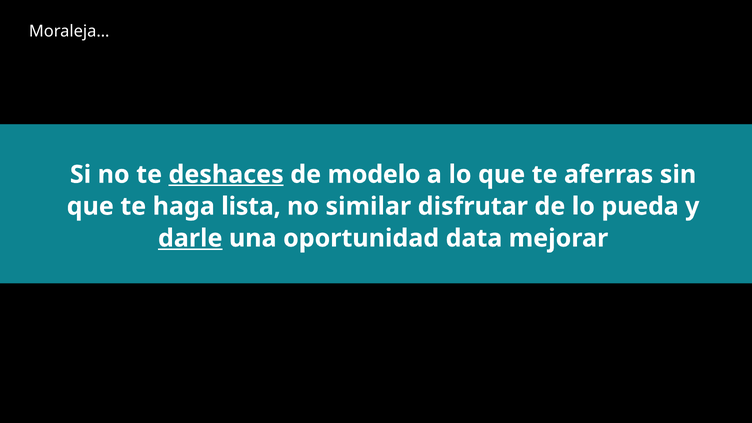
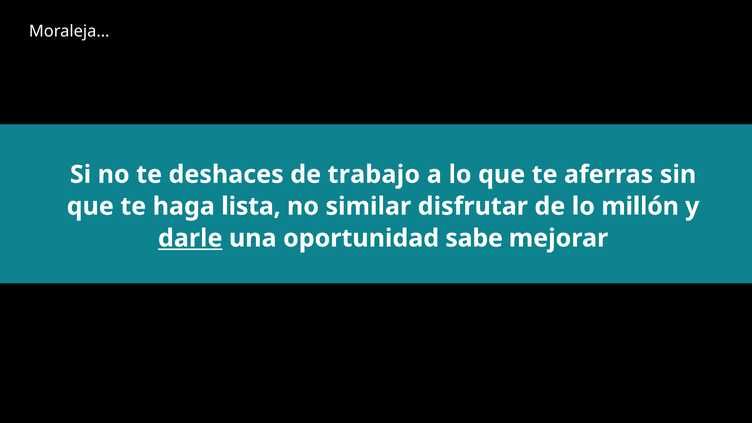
deshaces underline: present -> none
modelo: modelo -> trabajo
pueda: pueda -> millón
data: data -> sabe
